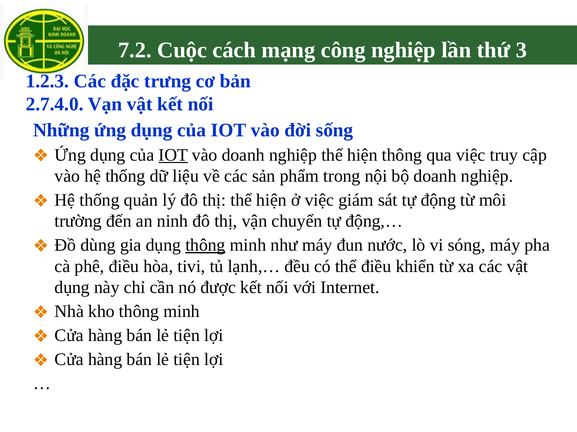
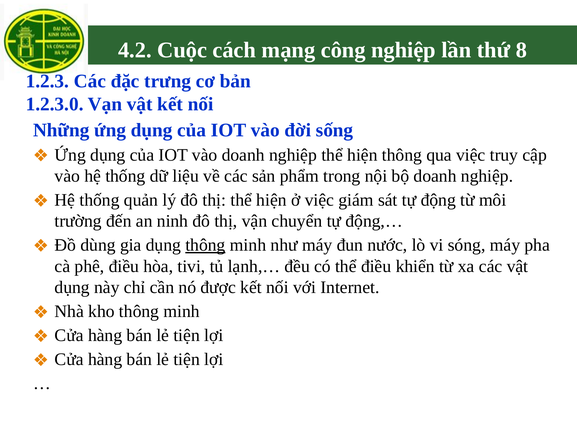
7.2: 7.2 -> 4.2
3: 3 -> 8
2.7.4.0: 2.7.4.0 -> 1.2.3.0
IOT at (173, 155) underline: present -> none
